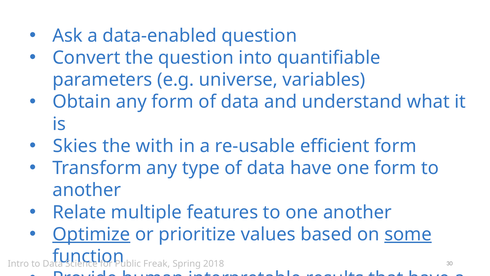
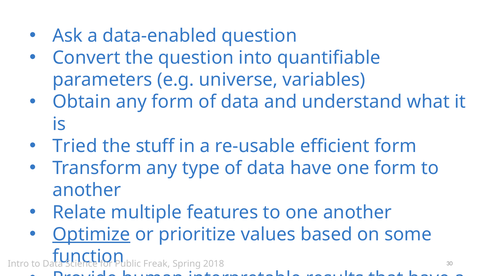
Skies: Skies -> Tried
with: with -> stuff
some underline: present -> none
